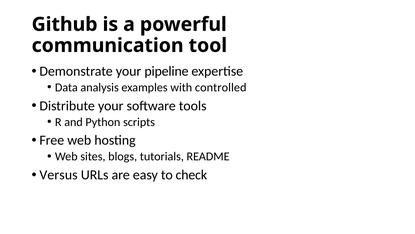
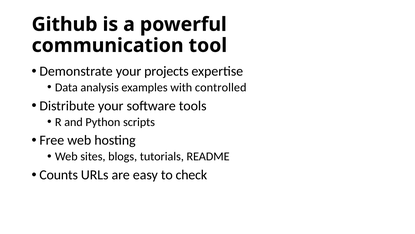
pipeline: pipeline -> projects
Versus: Versus -> Counts
